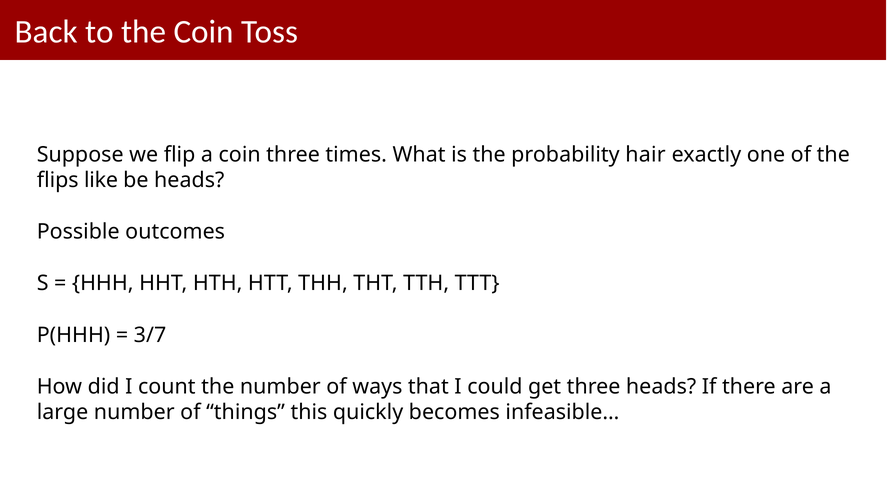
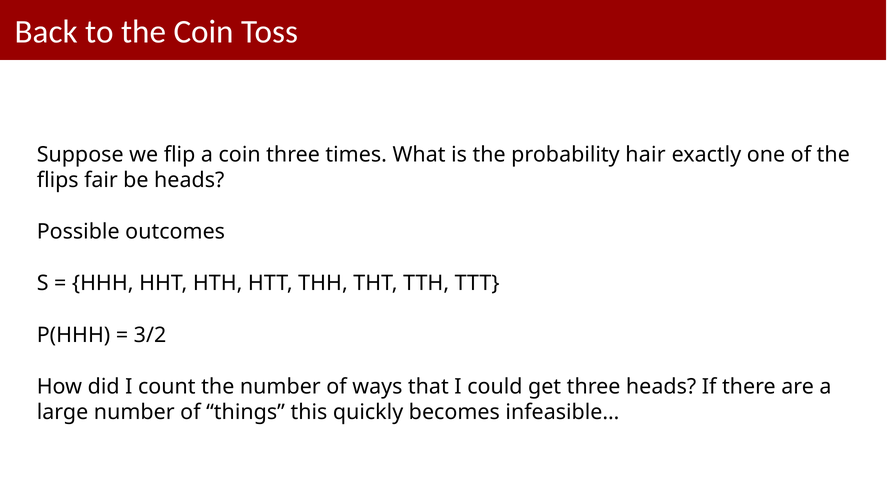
like: like -> fair
3/7: 3/7 -> 3/2
